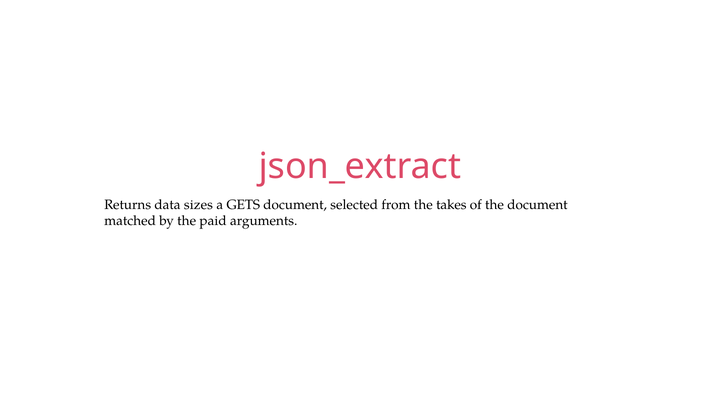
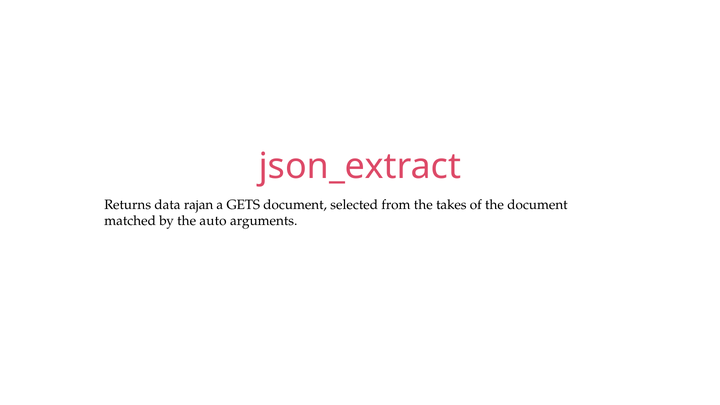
sizes: sizes -> rajan
paid: paid -> auto
